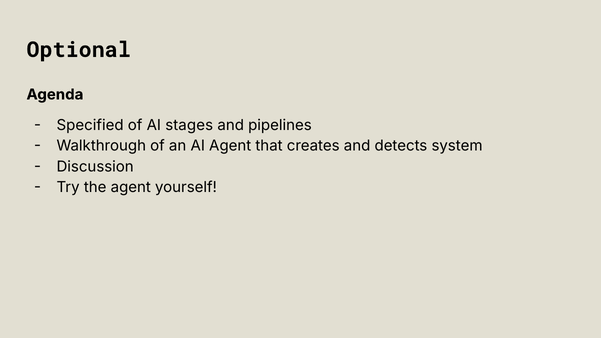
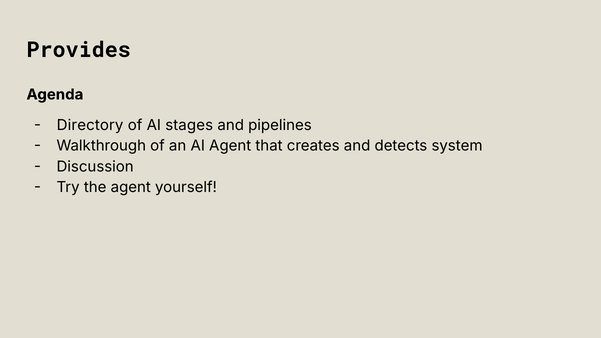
Optional: Optional -> Provides
Specified: Specified -> Directory
